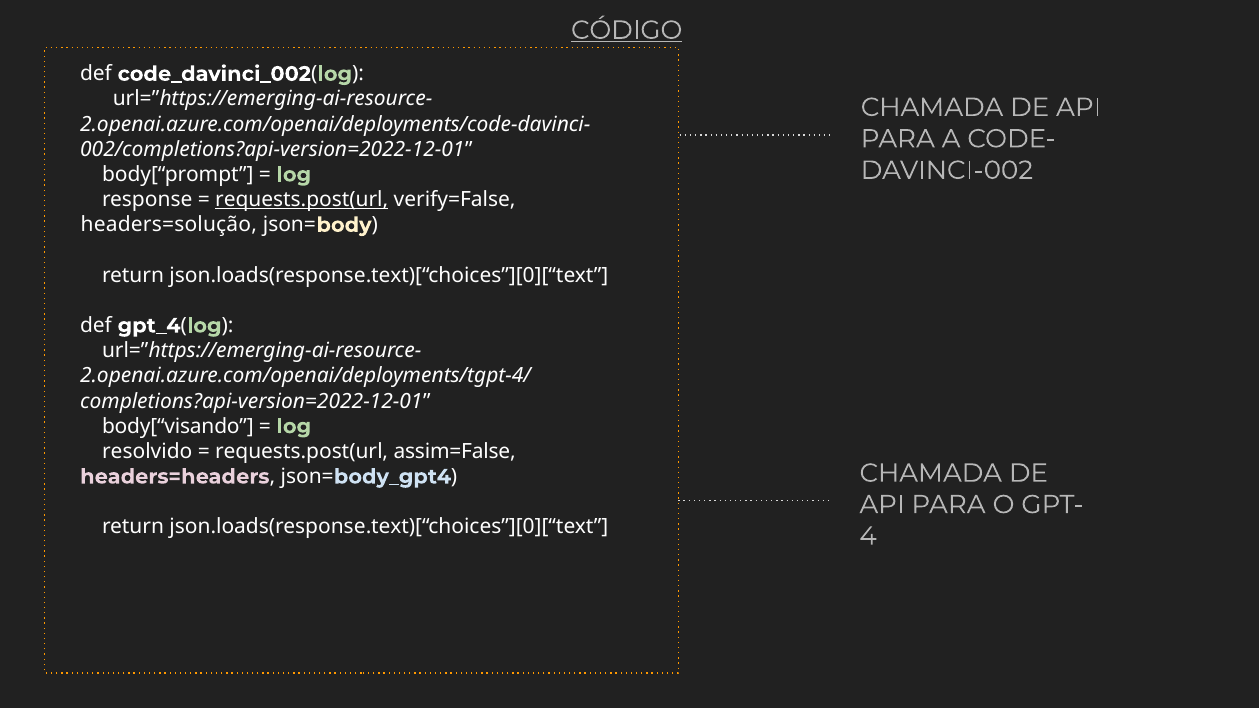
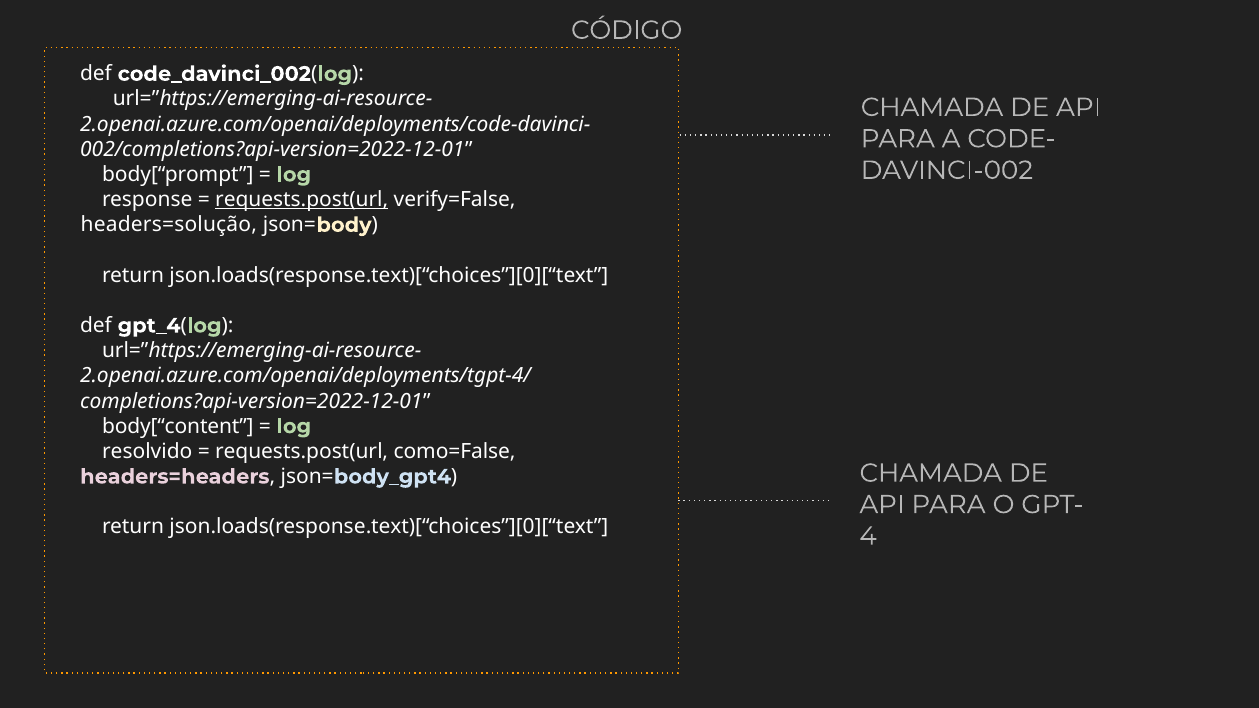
CÓDIGO underline: present -> none
body[“visando: body[“visando -> body[“content
assim=False: assim=False -> como=False
